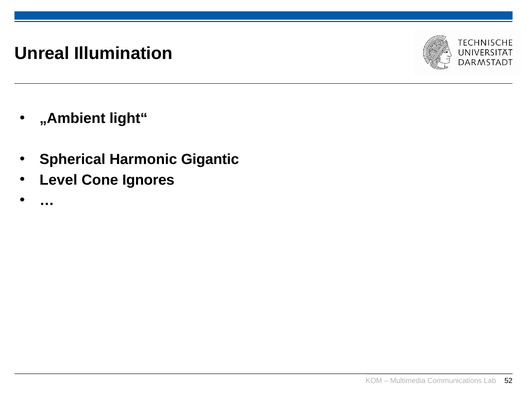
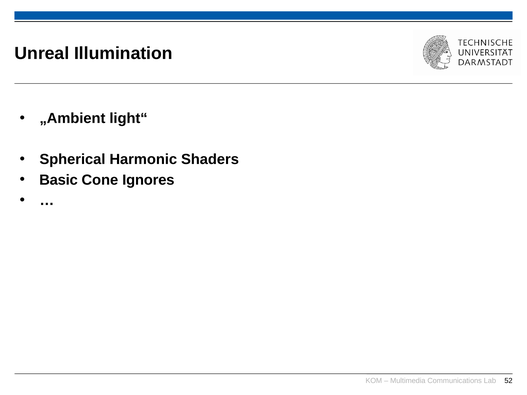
Gigantic: Gigantic -> Shaders
Level: Level -> Basic
